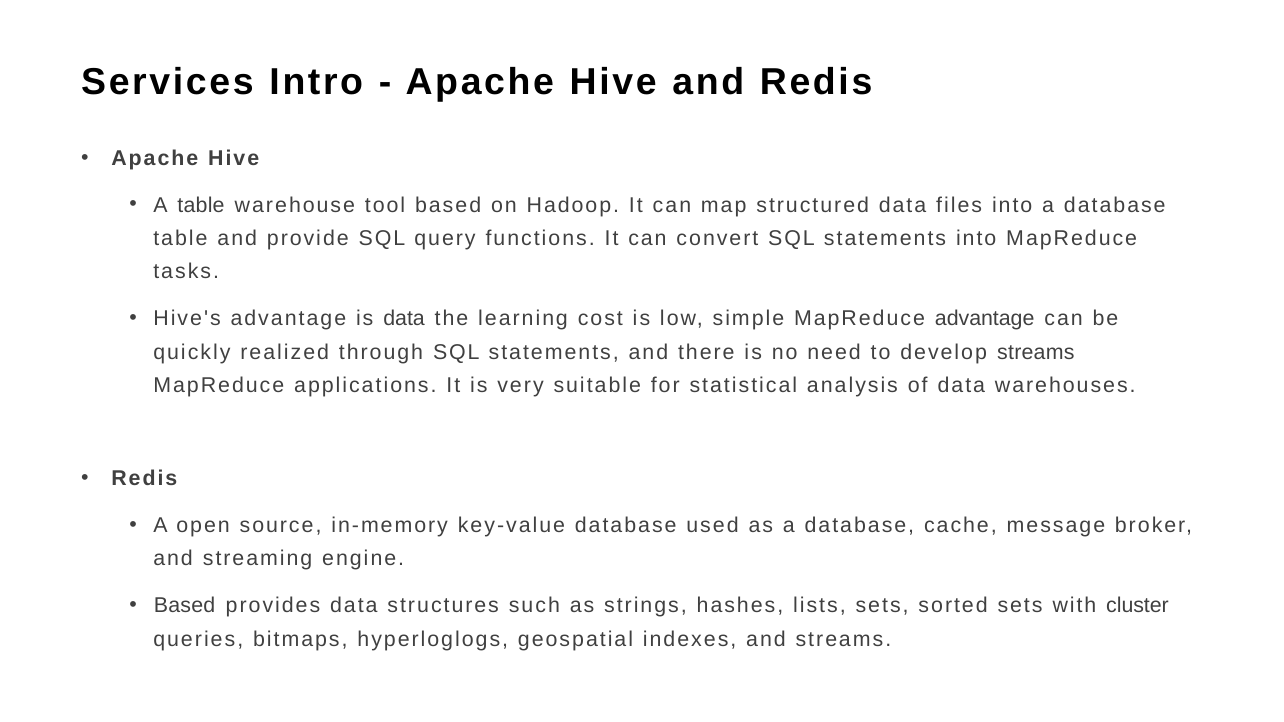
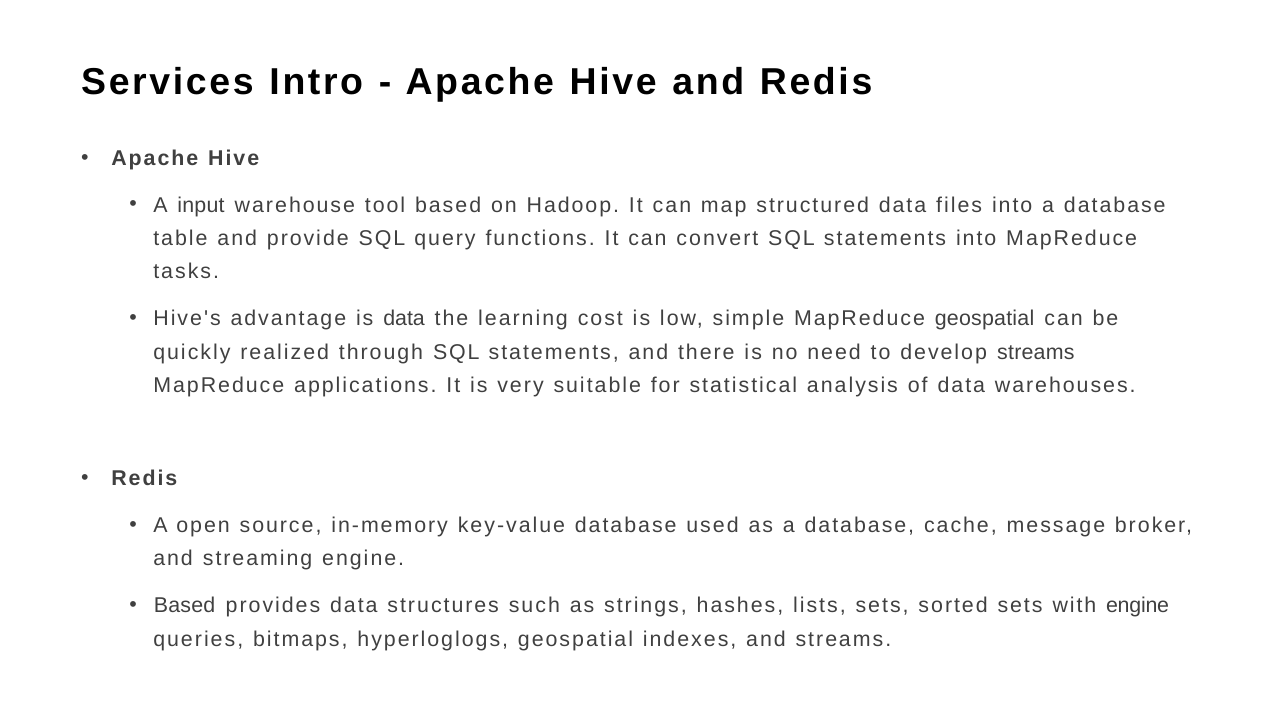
A table: table -> input
MapReduce advantage: advantage -> geospatial
with cluster: cluster -> engine
